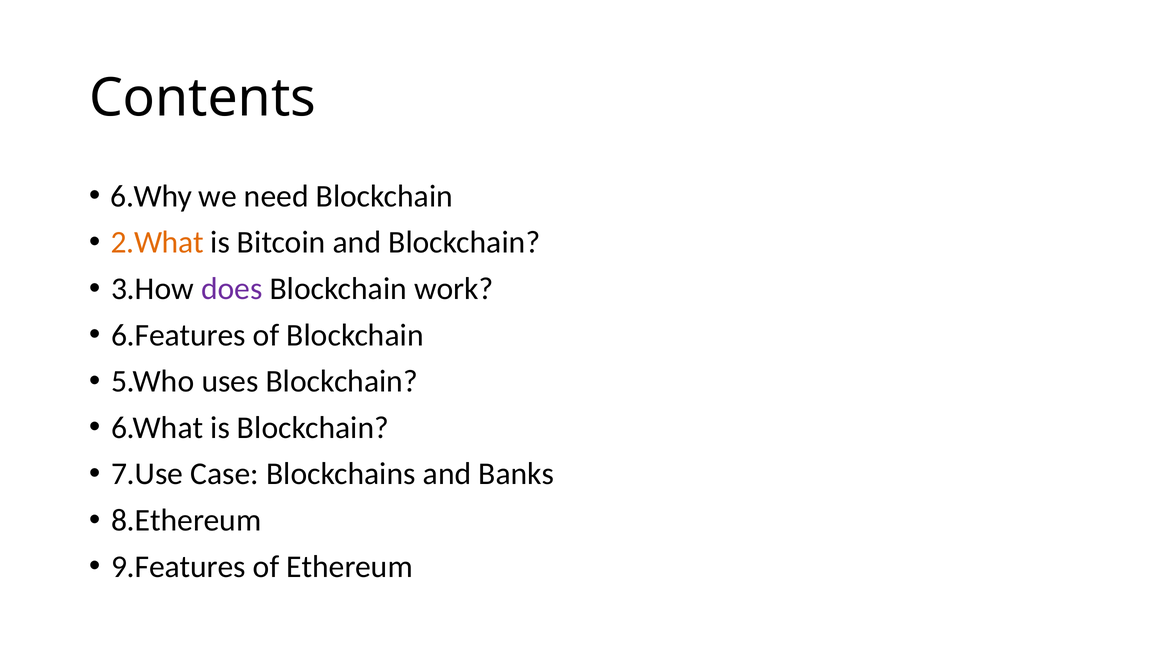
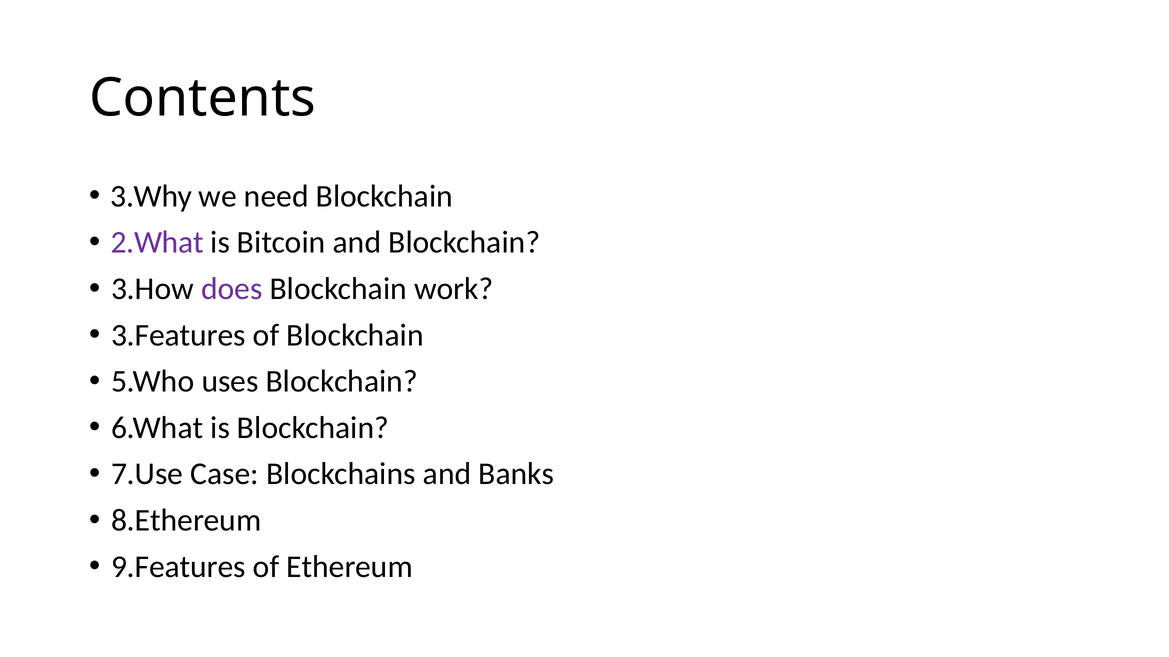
6.Why: 6.Why -> 3.Why
2.What colour: orange -> purple
6.Features: 6.Features -> 3.Features
